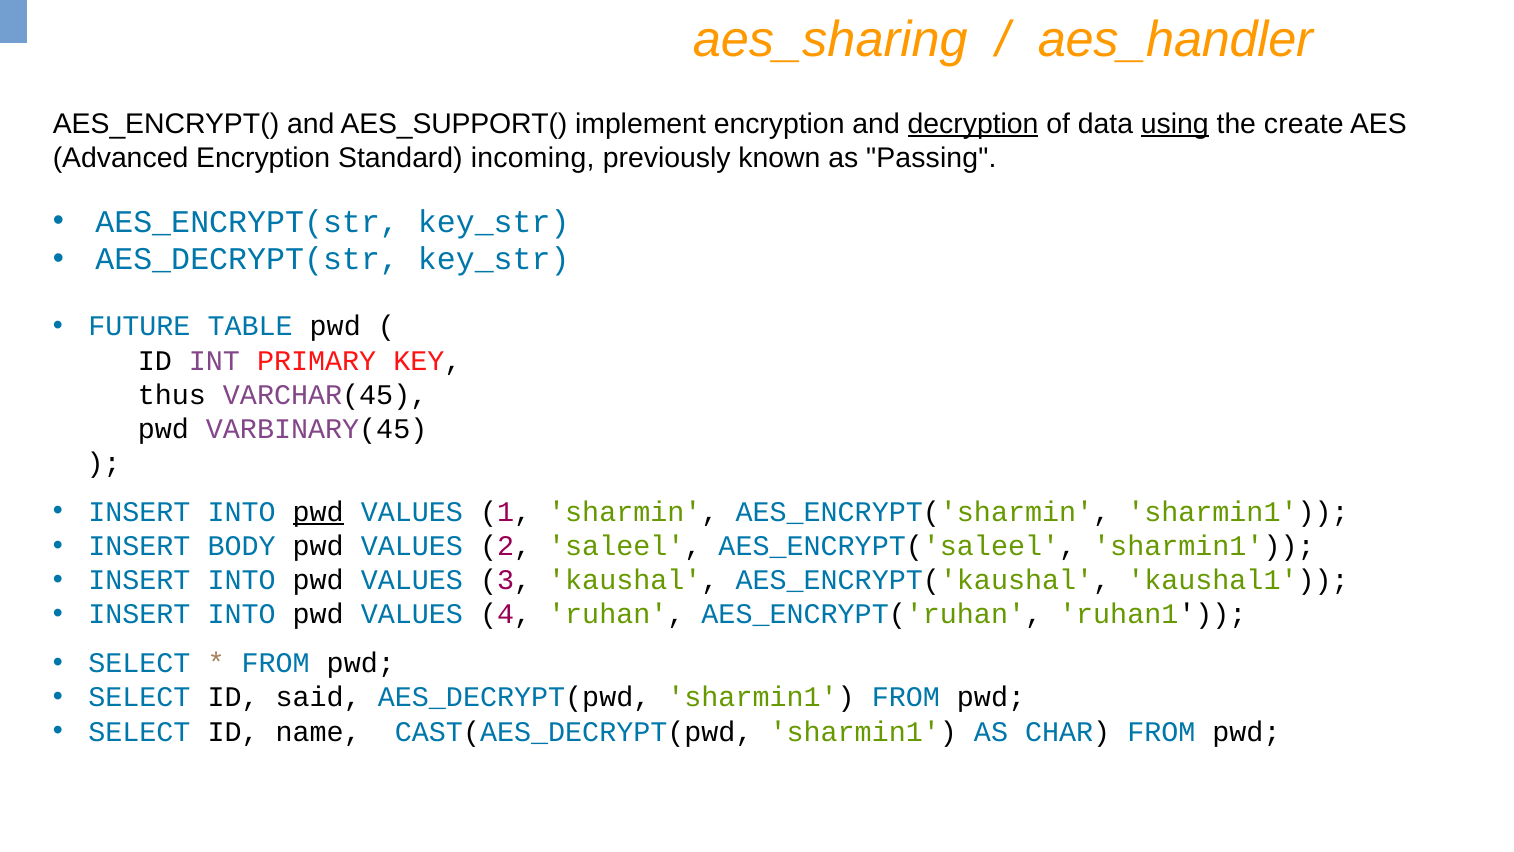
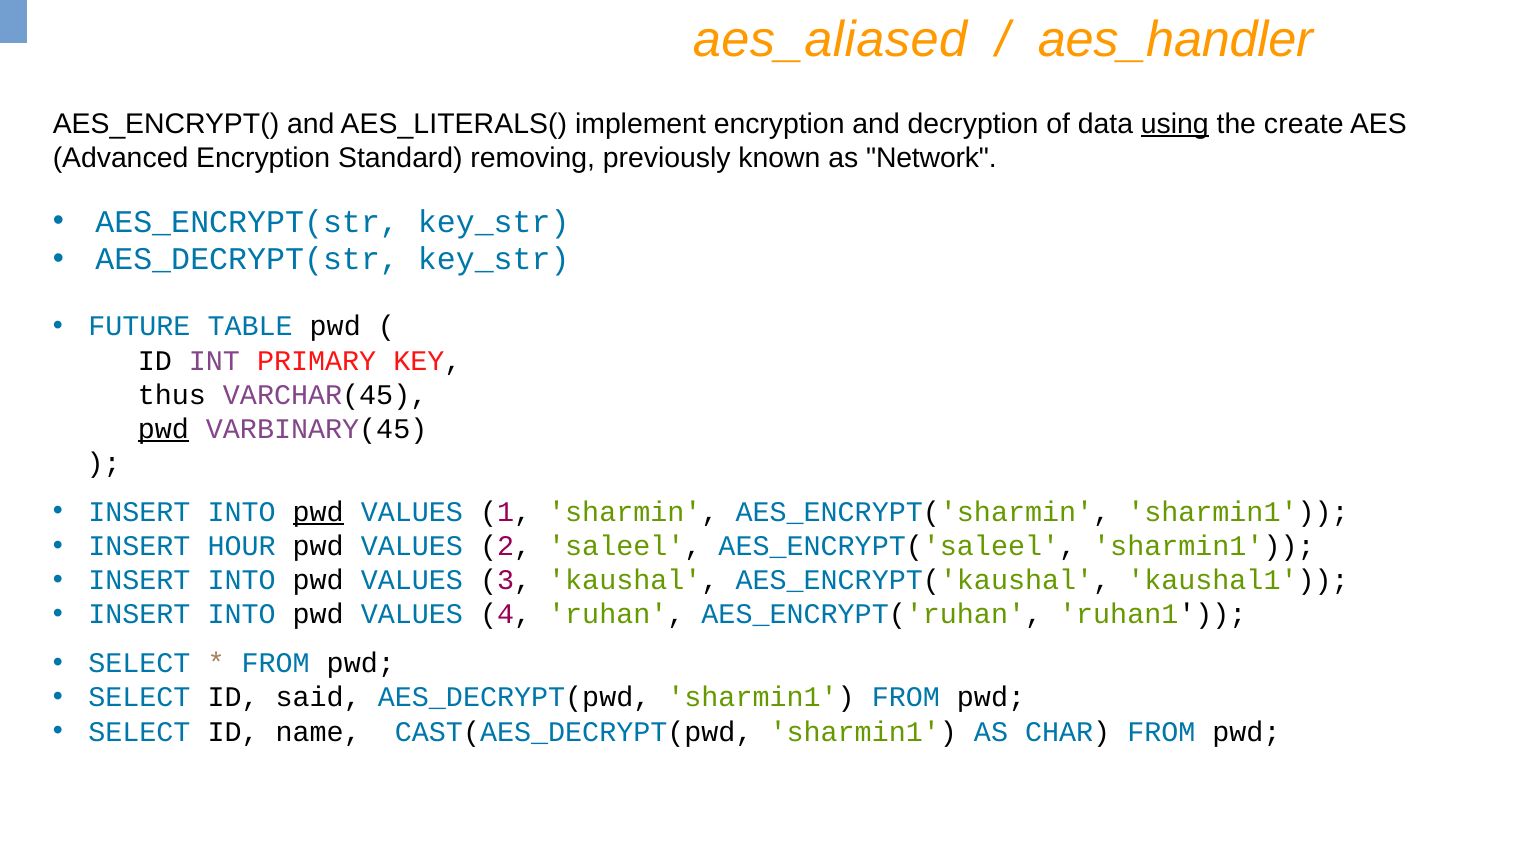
aes_sharing: aes_sharing -> aes_aliased
AES_SUPPORT(: AES_SUPPORT( -> AES_LITERALS(
decryption underline: present -> none
incoming: incoming -> removing
Passing: Passing -> Network
pwd at (163, 429) underline: none -> present
BODY: BODY -> HOUR
